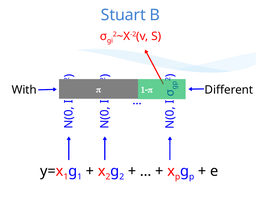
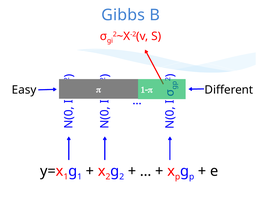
Stuart: Stuart -> Gibbs
With: With -> Easy
